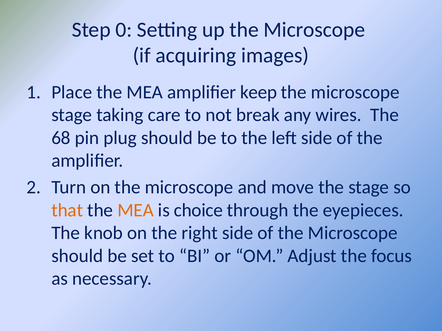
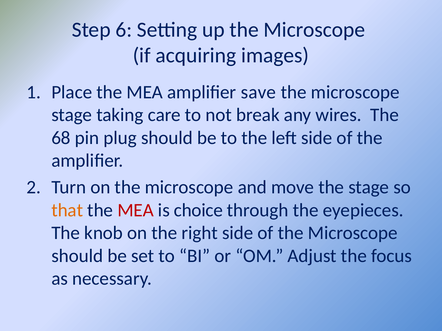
0: 0 -> 6
keep: keep -> save
MEA at (136, 210) colour: orange -> red
